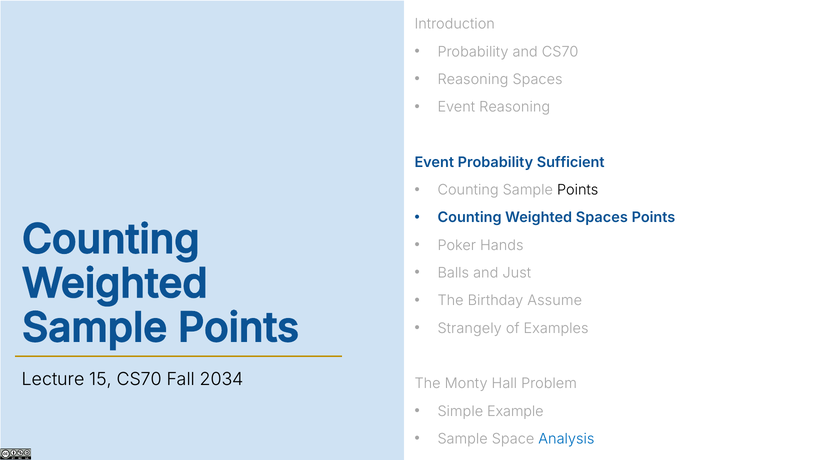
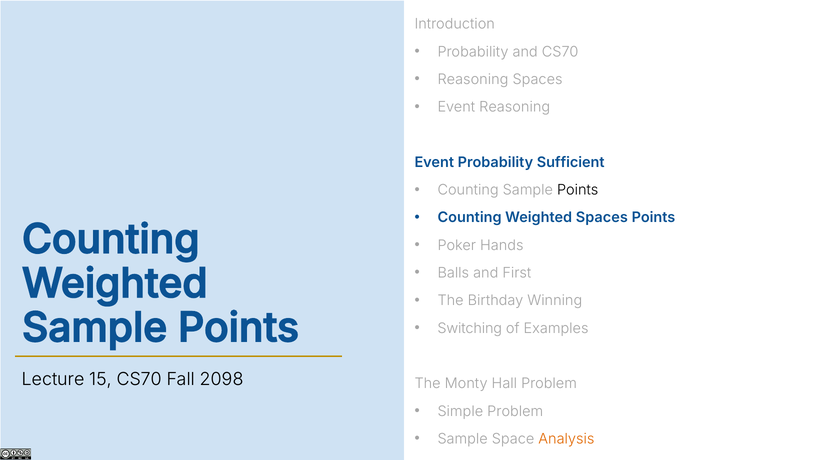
Just: Just -> First
Assume: Assume -> Winning
Strangely: Strangely -> Switching
2034: 2034 -> 2098
Simple Example: Example -> Problem
Analysis colour: blue -> orange
